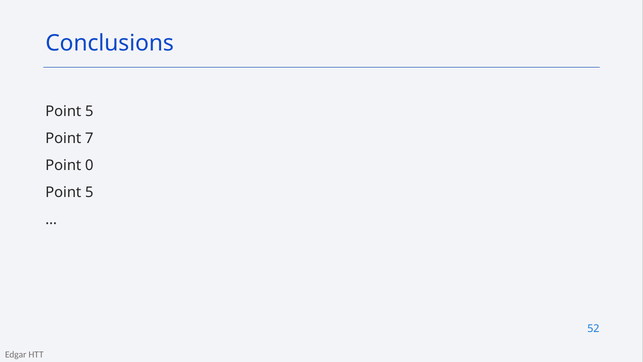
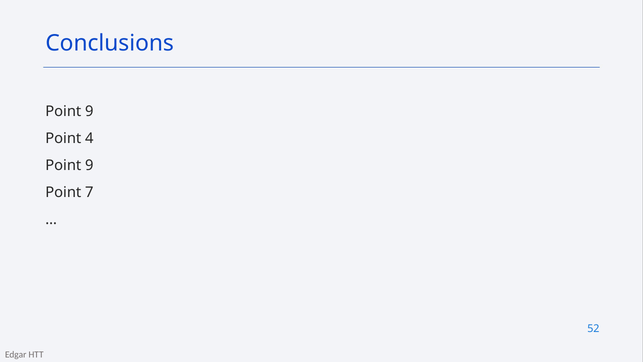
5 at (89, 111): 5 -> 9
7: 7 -> 4
0 at (89, 165): 0 -> 9
5 at (89, 192): 5 -> 7
